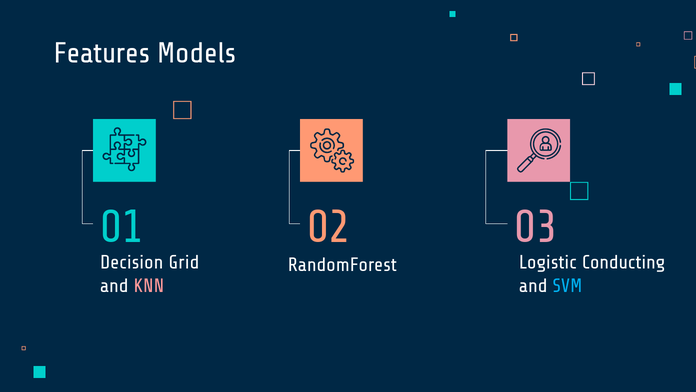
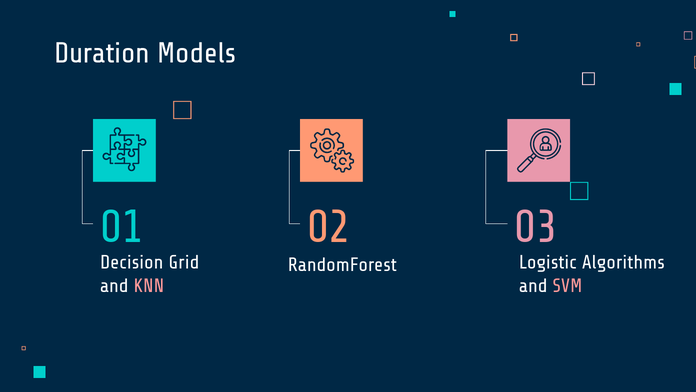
Features: Features -> Duration
Conducting: Conducting -> Algorithms
SVM colour: light blue -> pink
